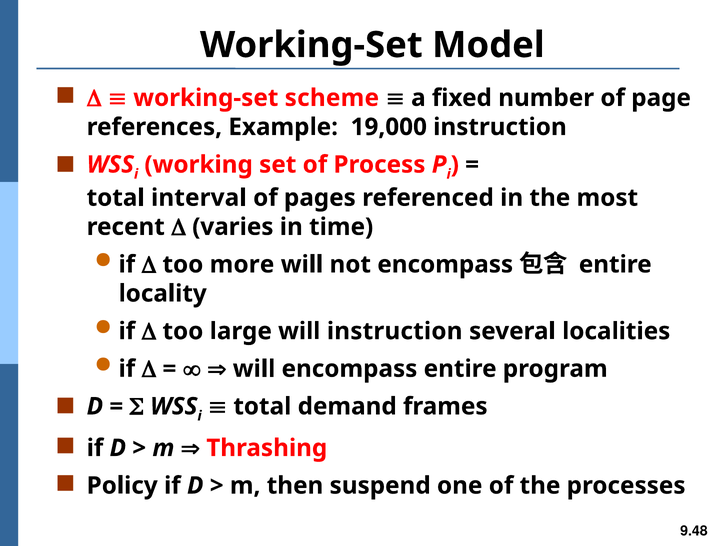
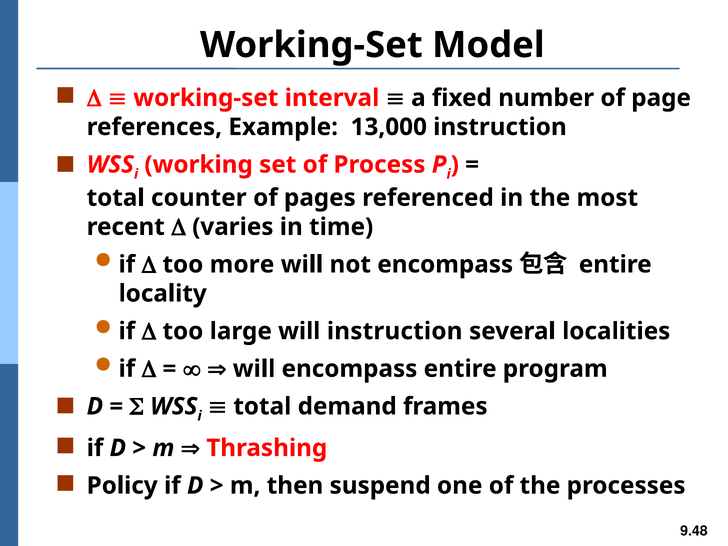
scheme: scheme -> interval
19,000: 19,000 -> 13,000
interval: interval -> counter
